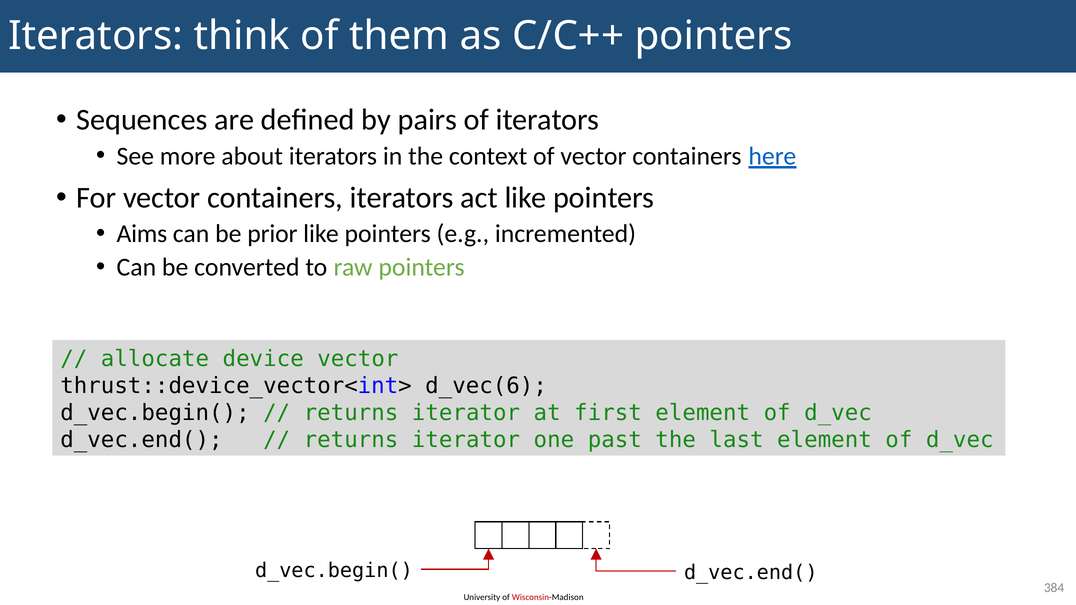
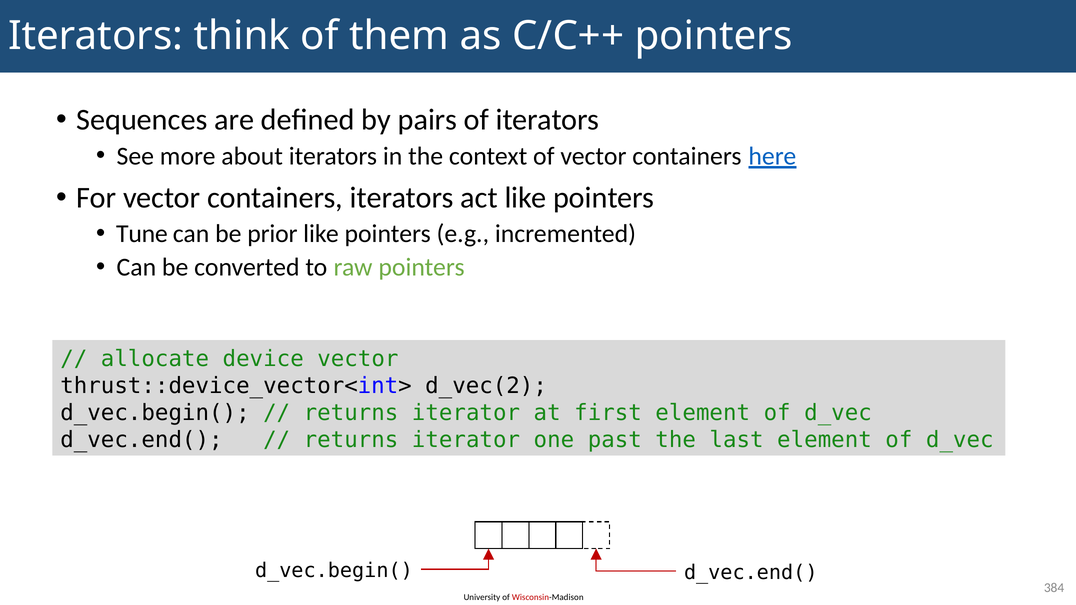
Aims: Aims -> Tune
d_vec(6: d_vec(6 -> d_vec(2
